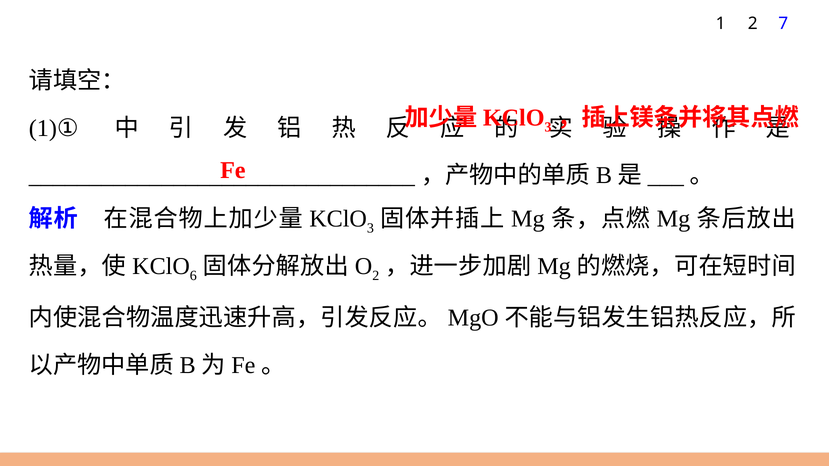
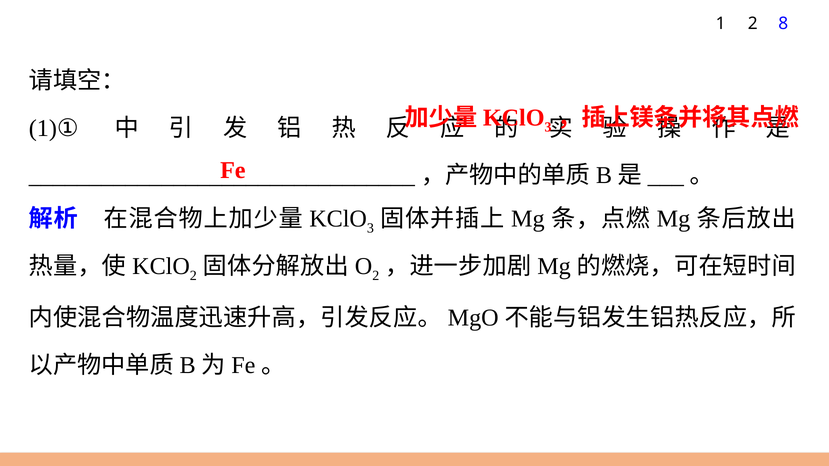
7: 7 -> 8
6 at (193, 276): 6 -> 2
